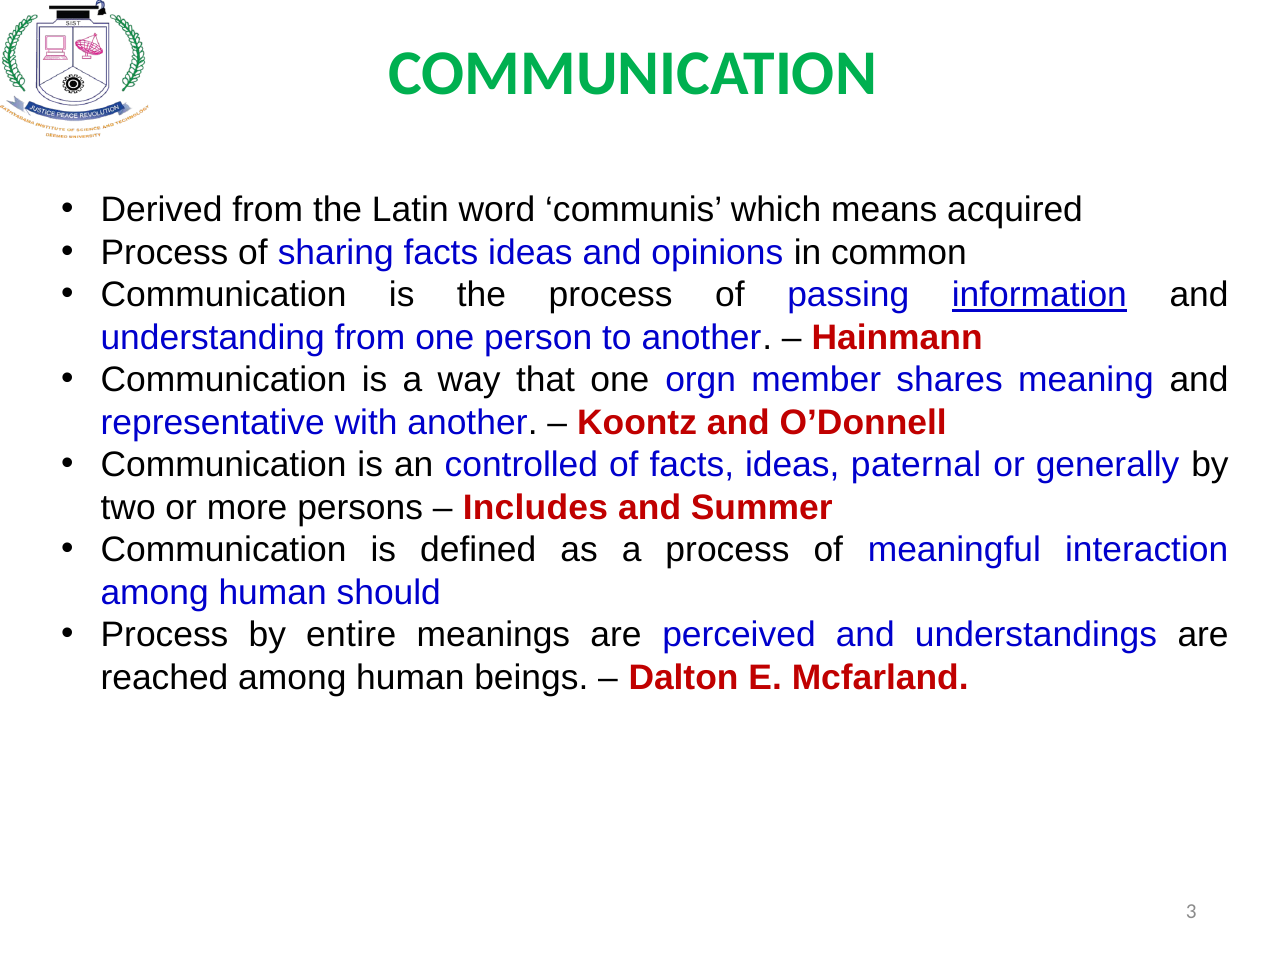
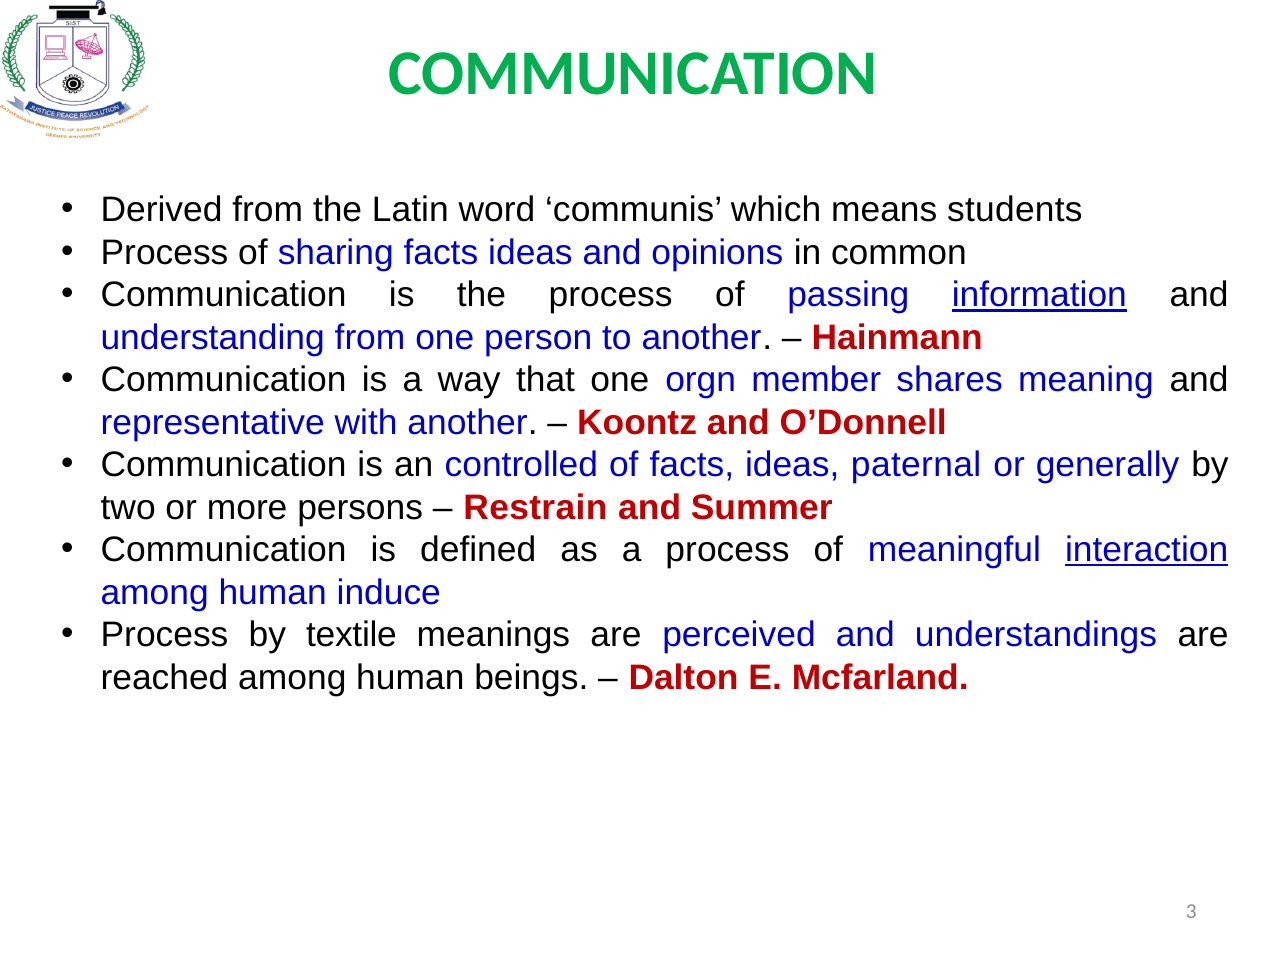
acquired: acquired -> students
Includes: Includes -> Restrain
interaction underline: none -> present
should: should -> induce
entire: entire -> textile
